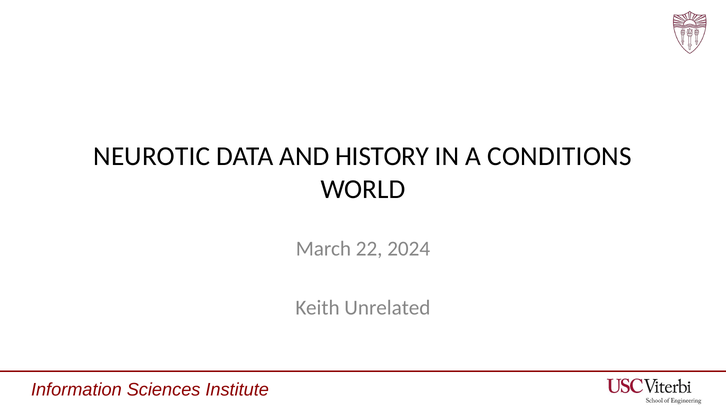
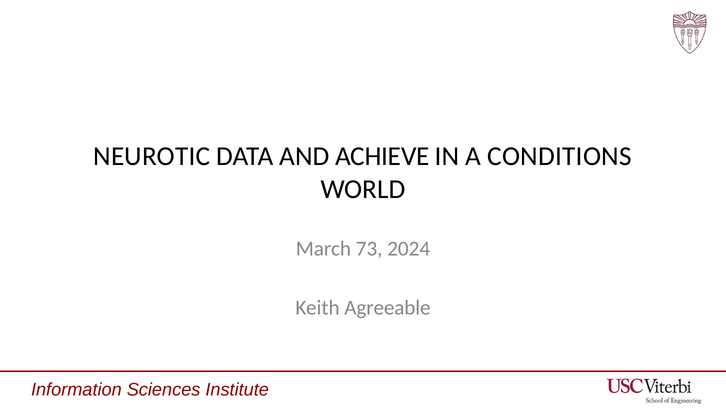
HISTORY: HISTORY -> ACHIEVE
22: 22 -> 73
Unrelated: Unrelated -> Agreeable
